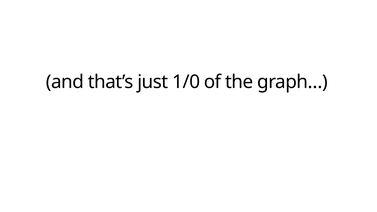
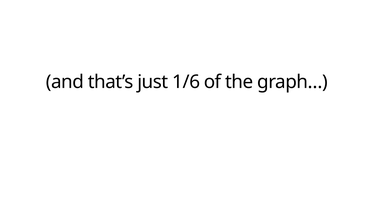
1/0: 1/0 -> 1/6
